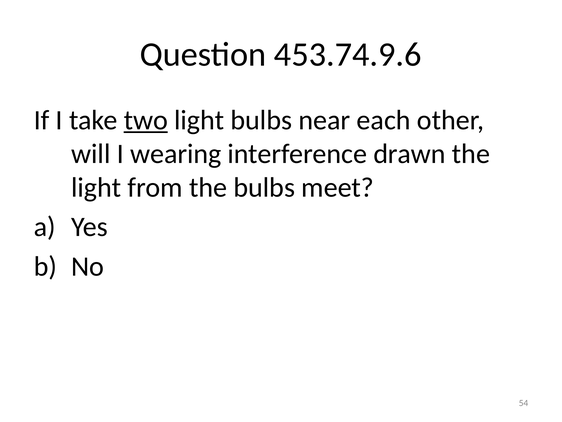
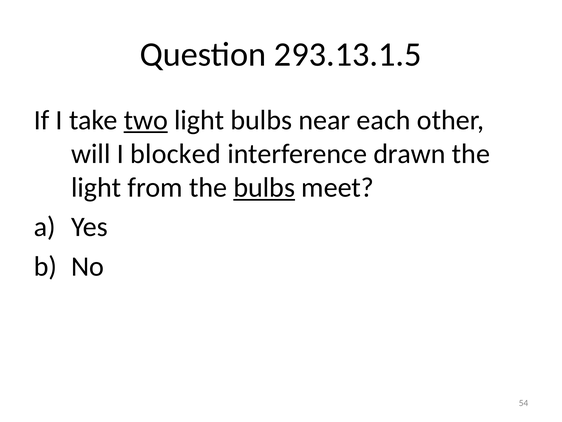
453.74.9.6: 453.74.9.6 -> 293.13.1.5
wearing: wearing -> blocked
bulbs at (264, 187) underline: none -> present
